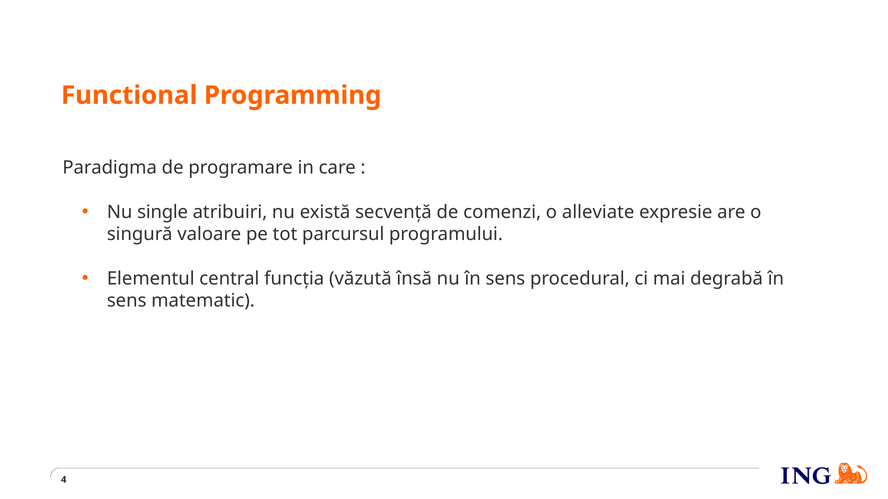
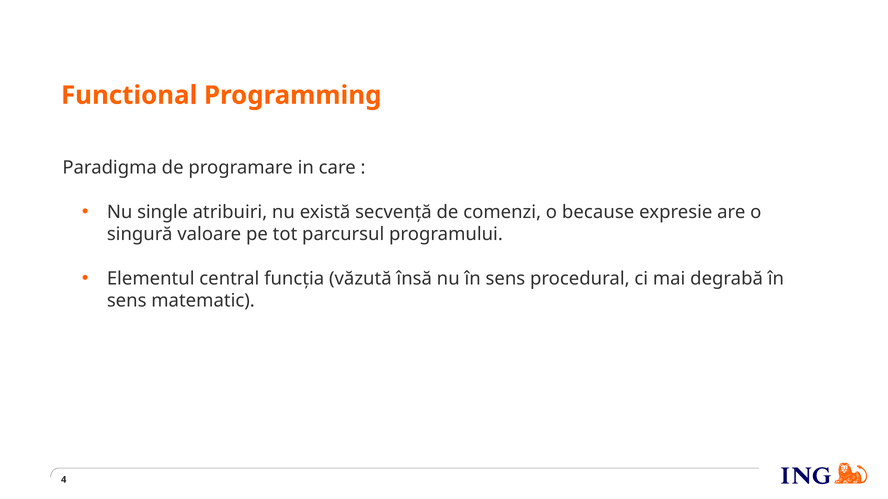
alleviate: alleviate -> because
